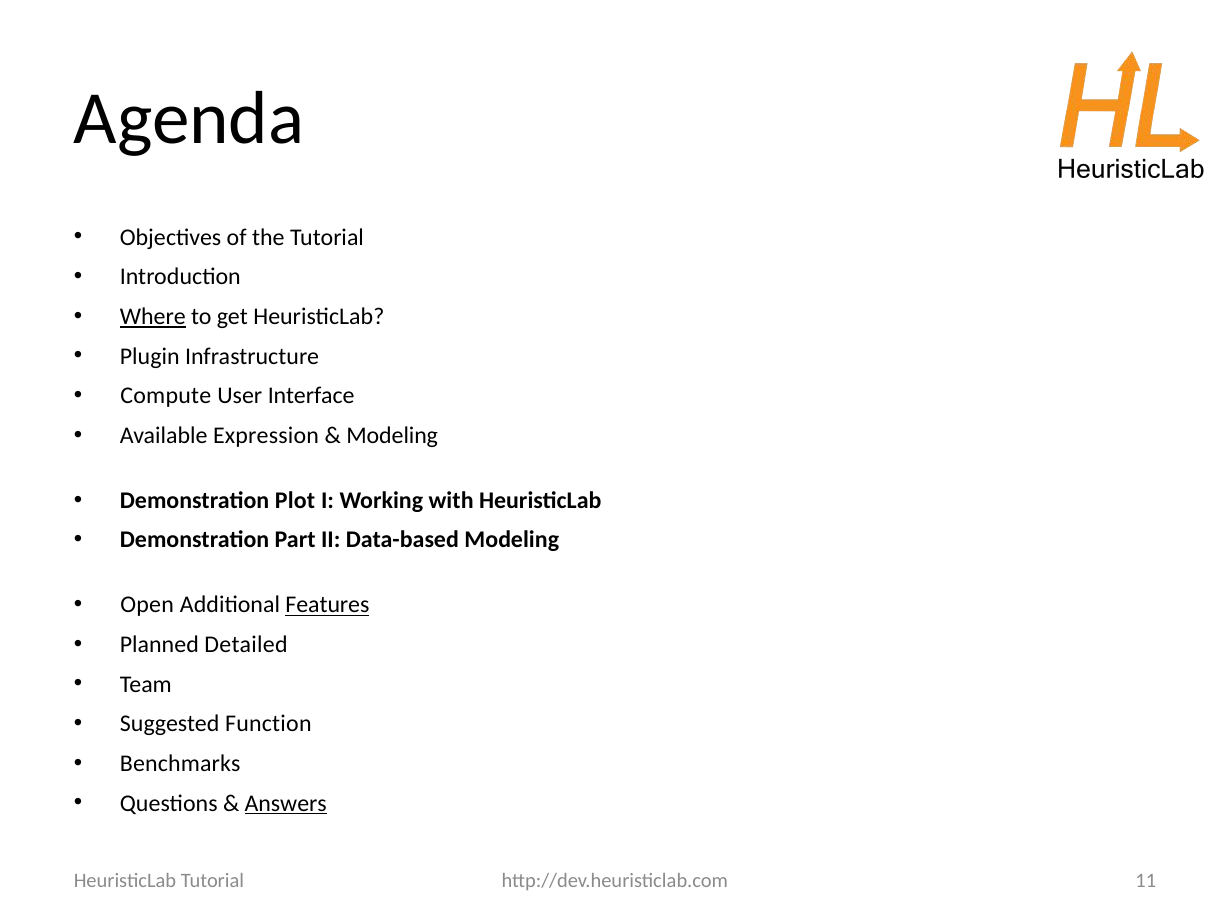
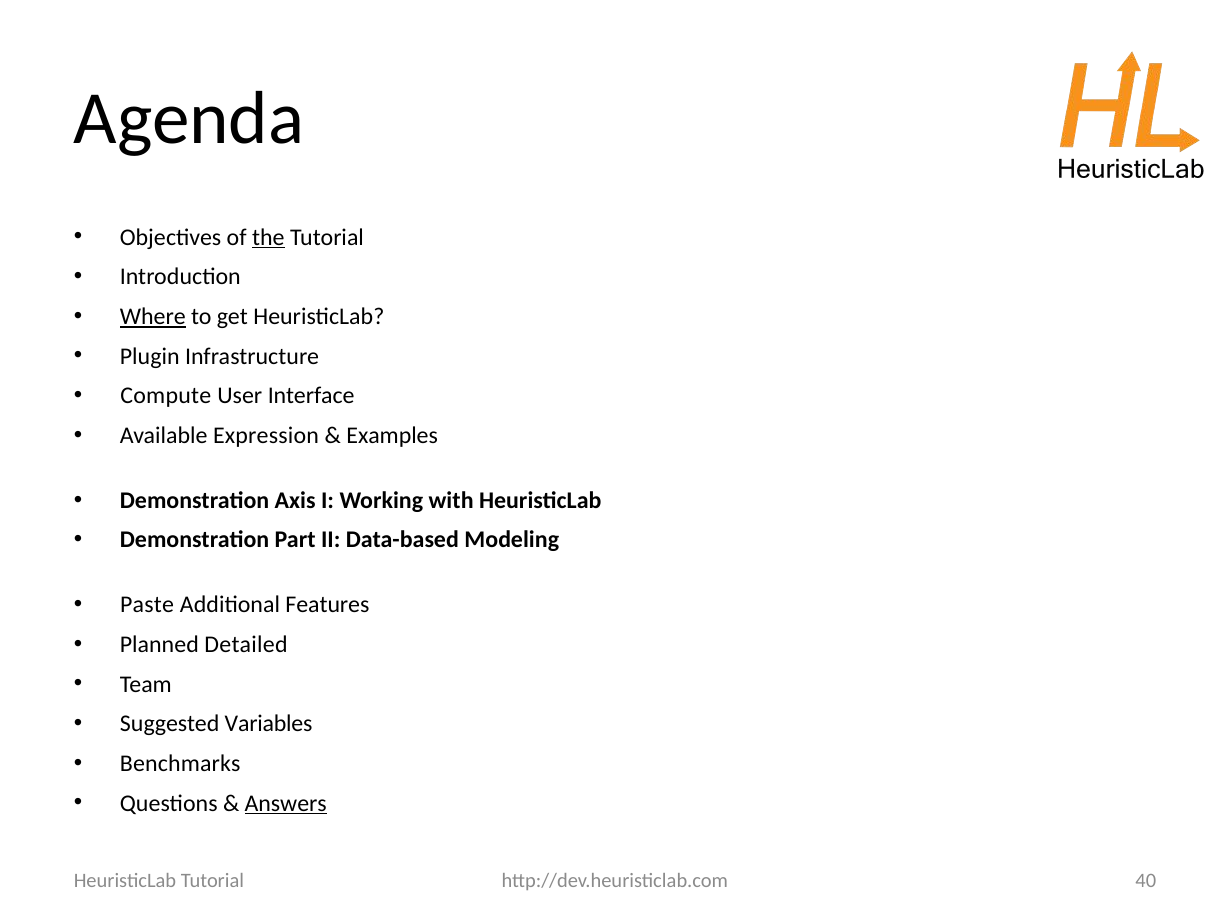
the underline: none -> present
Modeling at (392, 436): Modeling -> Examples
Plot: Plot -> Axis
Open: Open -> Paste
Features underline: present -> none
Function: Function -> Variables
11: 11 -> 40
